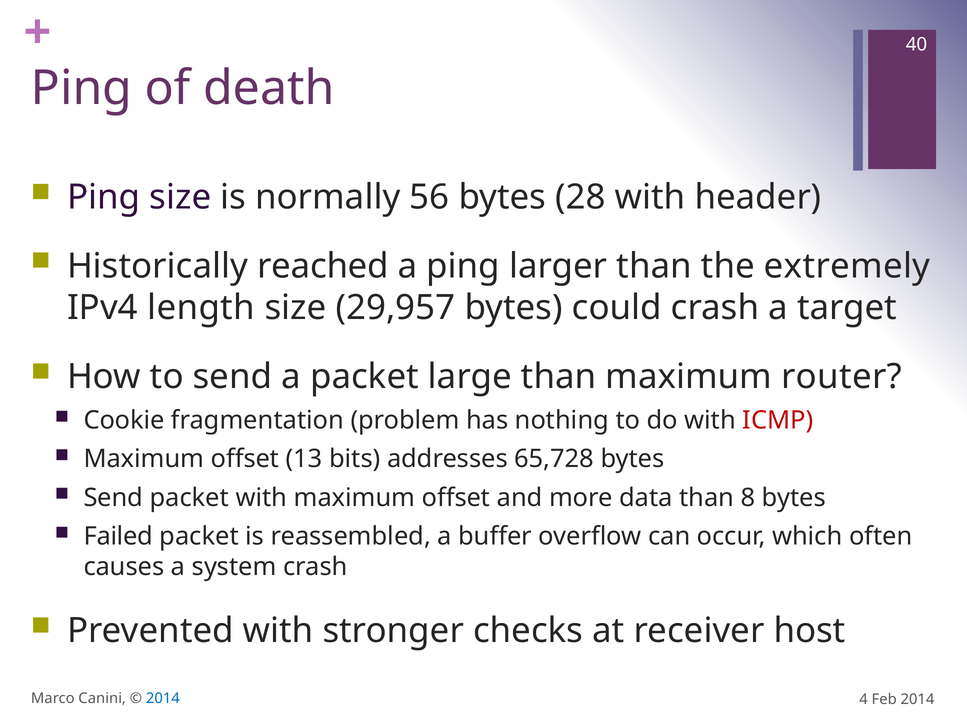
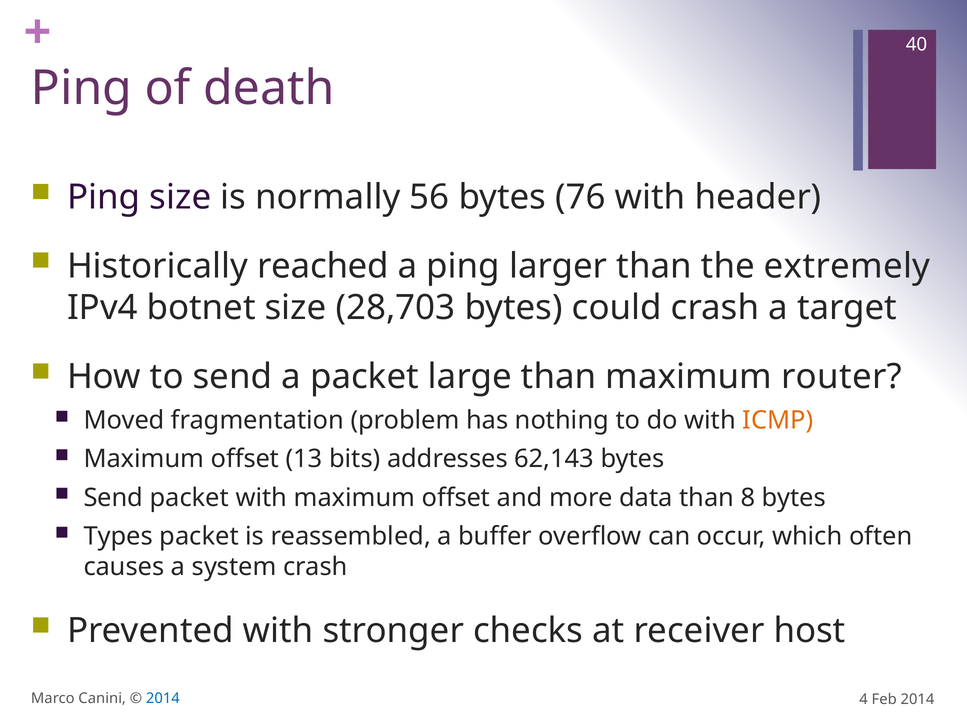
28: 28 -> 76
length: length -> botnet
29,957: 29,957 -> 28,703
Cookie: Cookie -> Moved
ICMP colour: red -> orange
65,728: 65,728 -> 62,143
Failed: Failed -> Types
